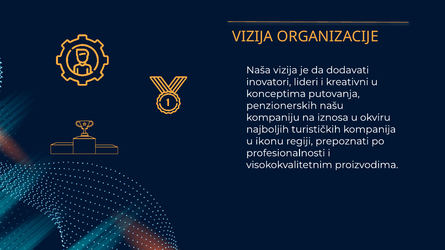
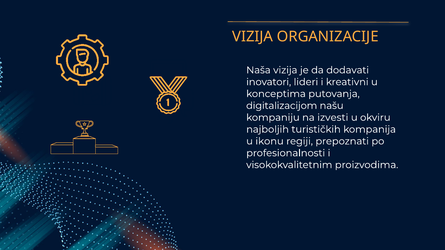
penzionerskih: penzionerskih -> digitalizacijom
iznosa: iznosa -> izvesti
